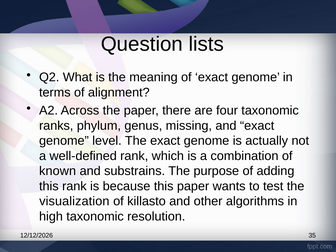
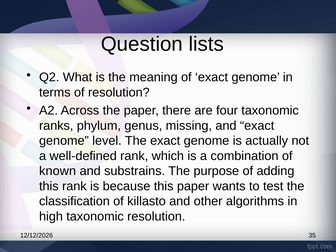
of alignment: alignment -> resolution
visualization: visualization -> classiﬁcation
